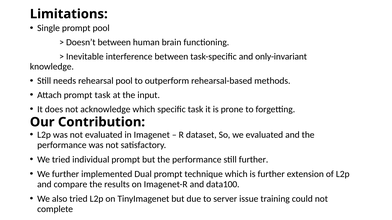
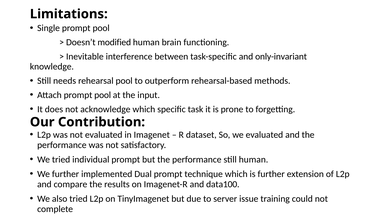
Doesn’t between: between -> modified
Attach prompt task: task -> pool
still further: further -> human
